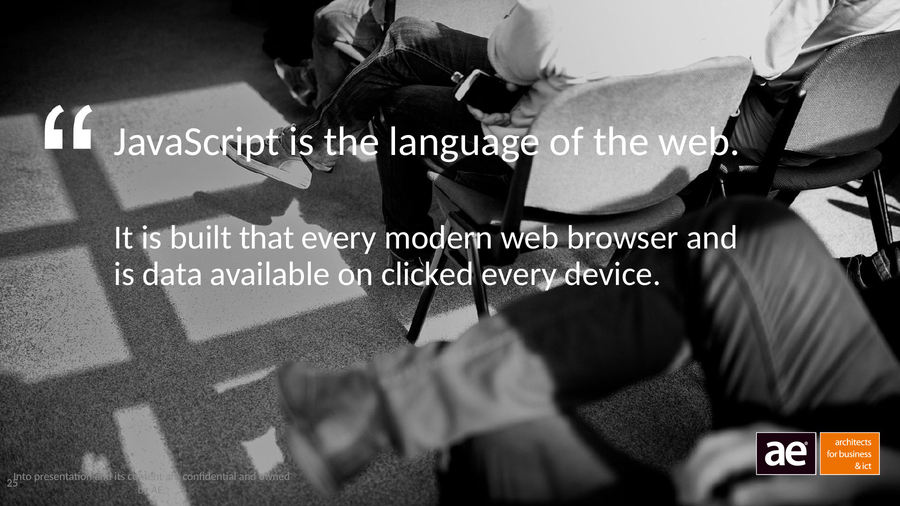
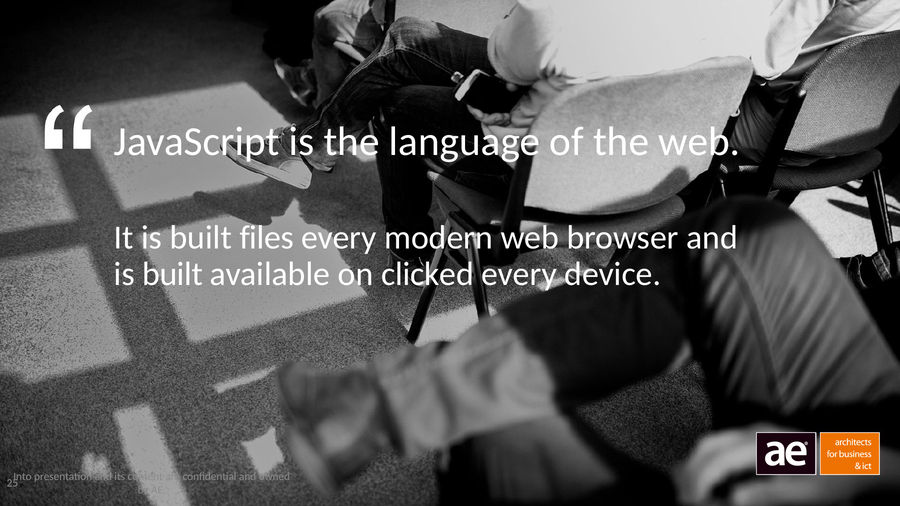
that: that -> files
data at (173, 274): data -> built
